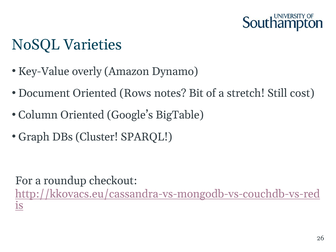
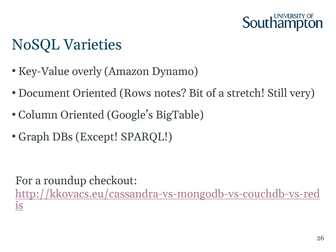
cost: cost -> very
Cluster: Cluster -> Except
